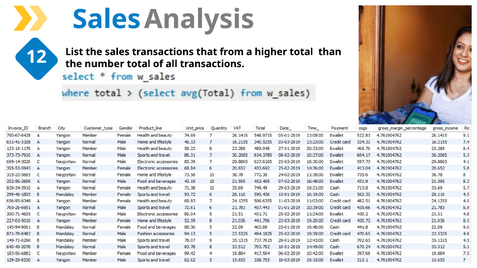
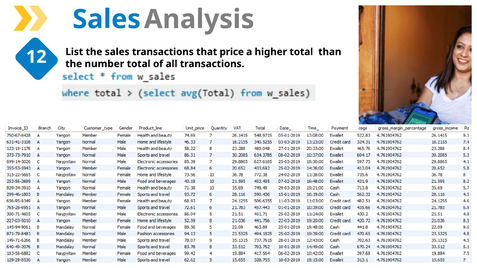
from: from -> price
